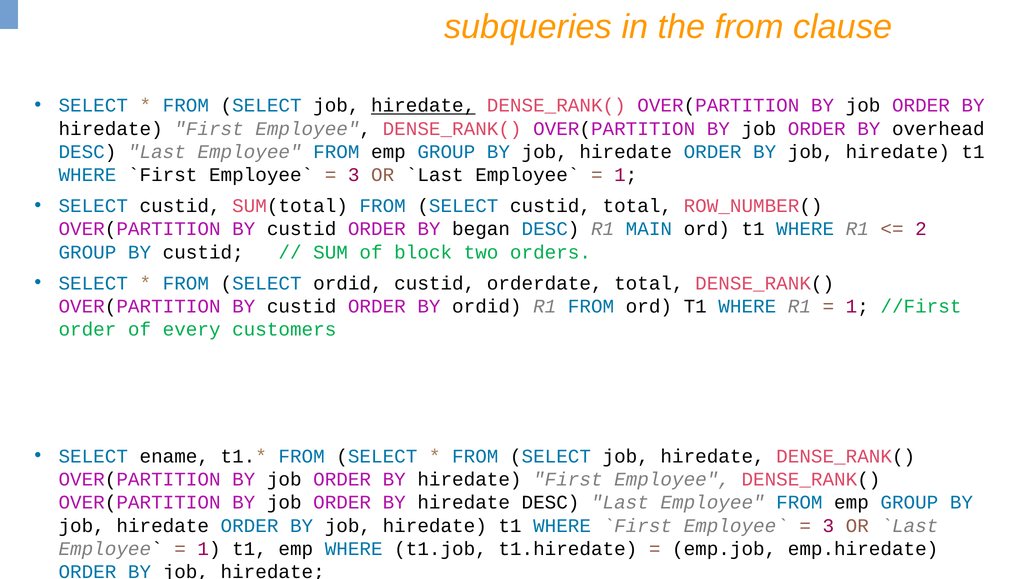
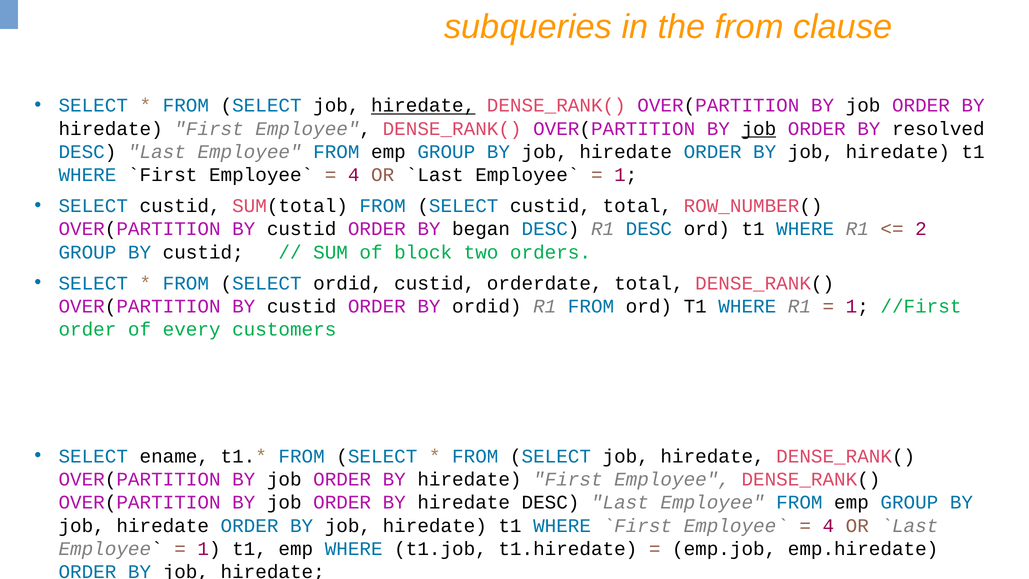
job at (759, 129) underline: none -> present
overhead: overhead -> resolved
3 at (354, 175): 3 -> 4
R1 MAIN: MAIN -> DESC
3 at (828, 525): 3 -> 4
